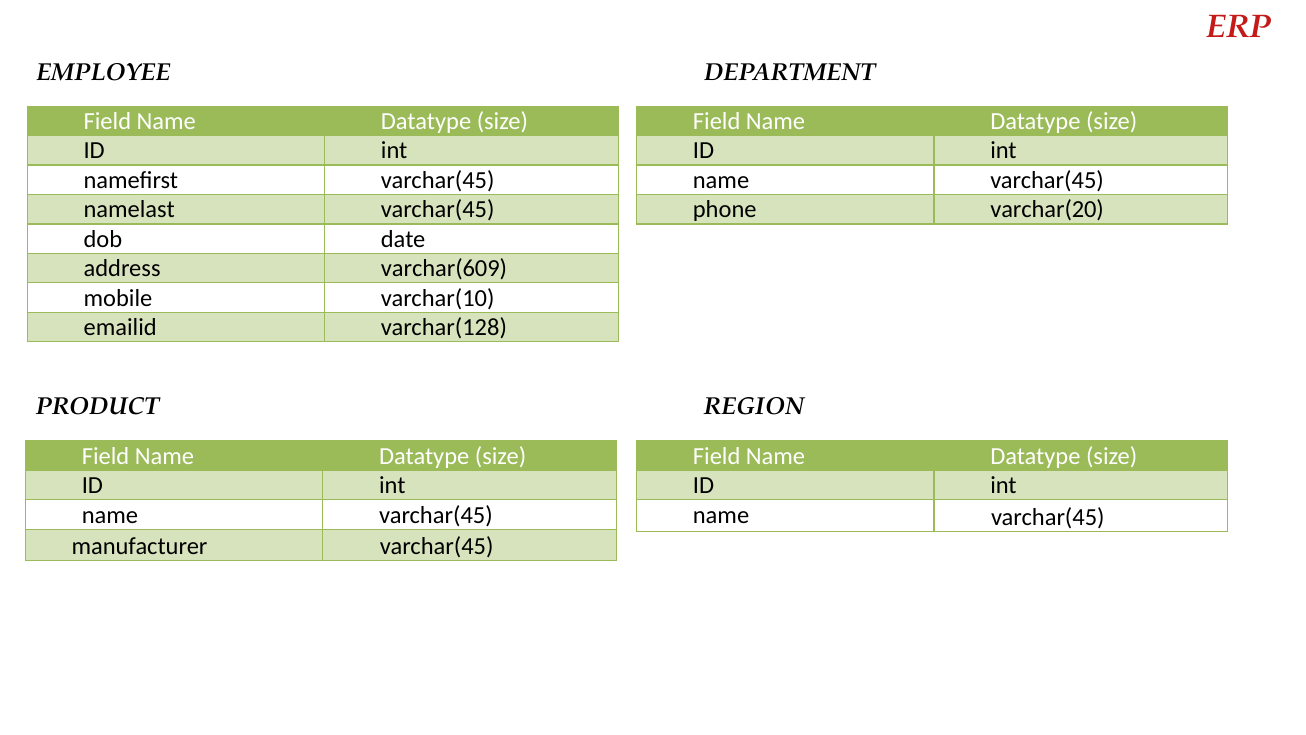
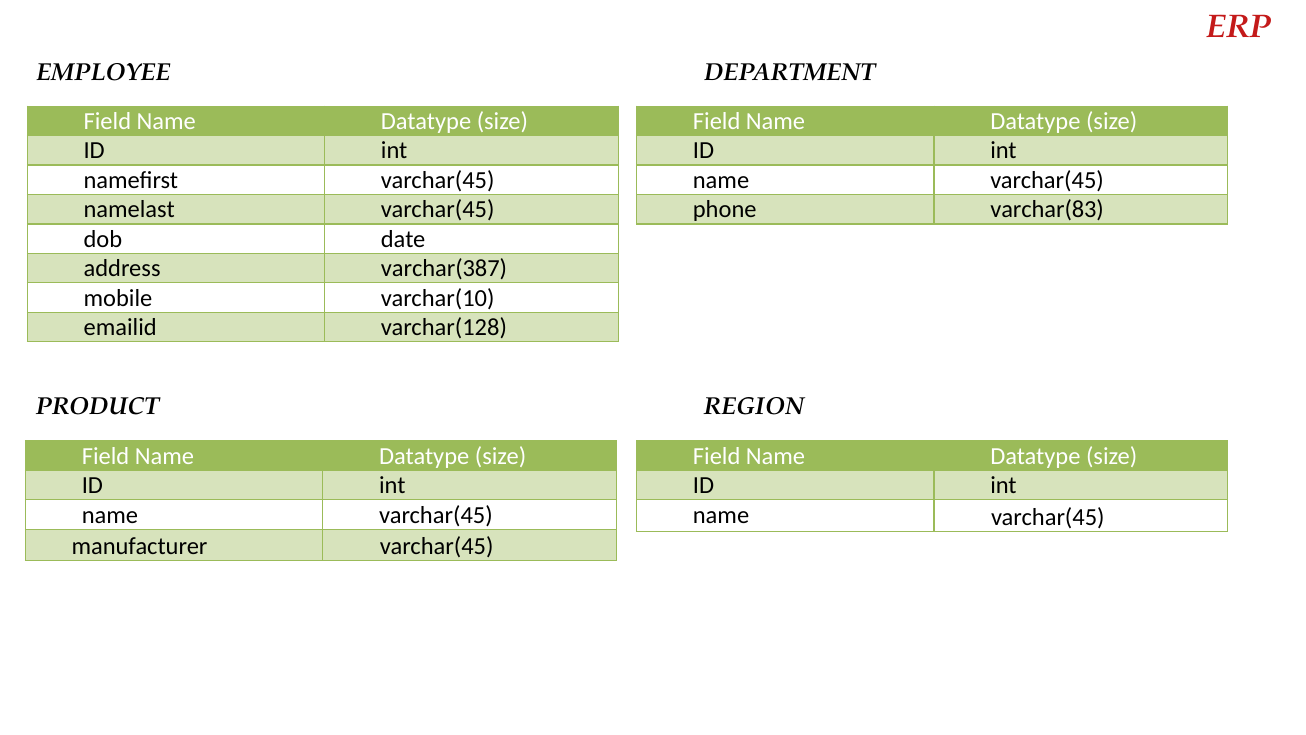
varchar(20: varchar(20 -> varchar(83
varchar(609: varchar(609 -> varchar(387
